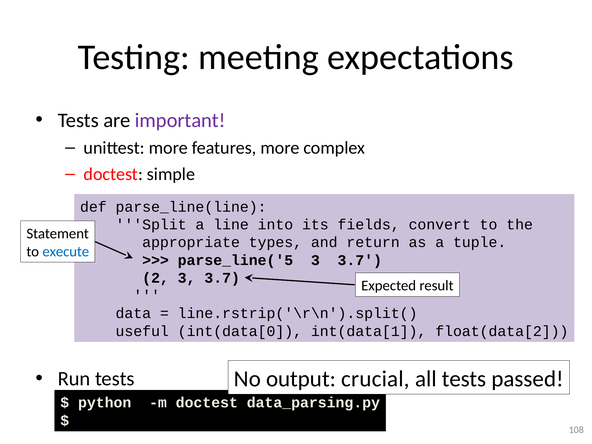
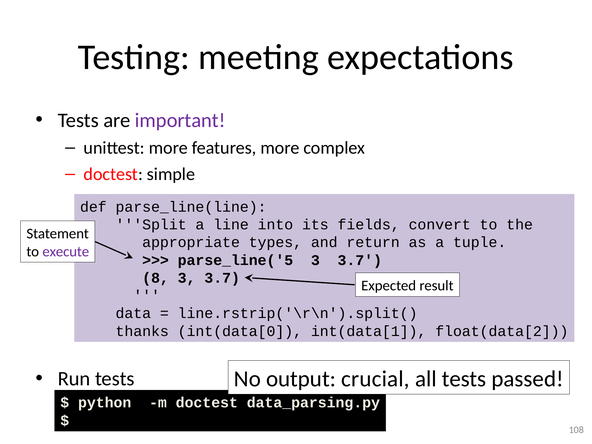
execute colour: blue -> purple
2: 2 -> 8
useful: useful -> thanks
